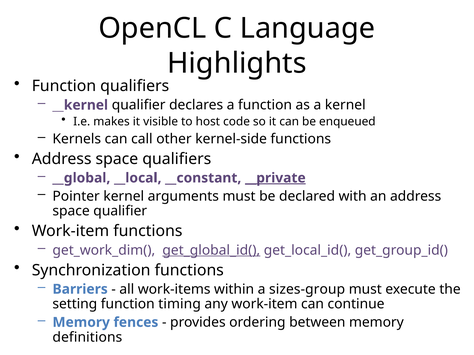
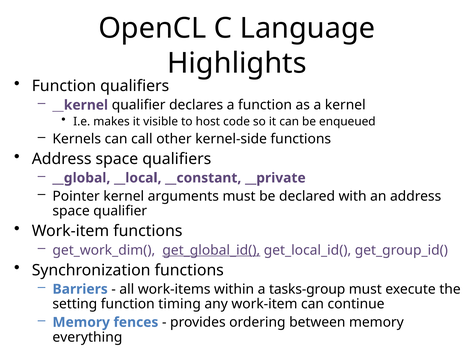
__private underline: present -> none
sizes-group: sizes-group -> tasks-group
definitions: definitions -> everything
